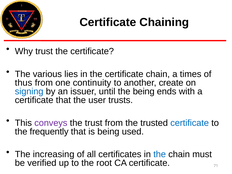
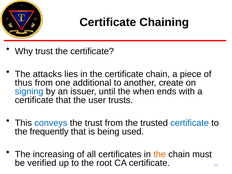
various: various -> attacks
times: times -> piece
continuity: continuity -> additional
the being: being -> when
conveys colour: purple -> blue
the at (160, 154) colour: blue -> orange
